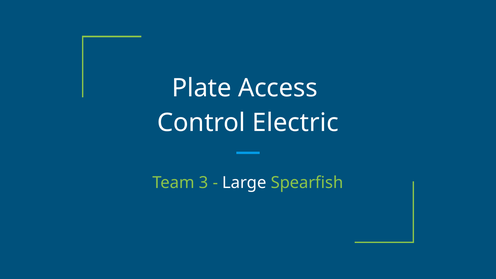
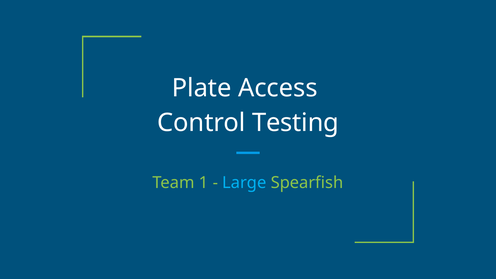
Electric: Electric -> Testing
3: 3 -> 1
Large colour: white -> light blue
